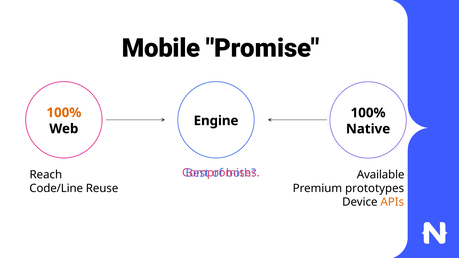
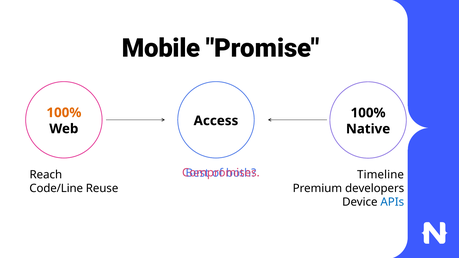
Engine: Engine -> Access
Available: Available -> Timeline
prototypes: prototypes -> developers
APIs colour: orange -> blue
